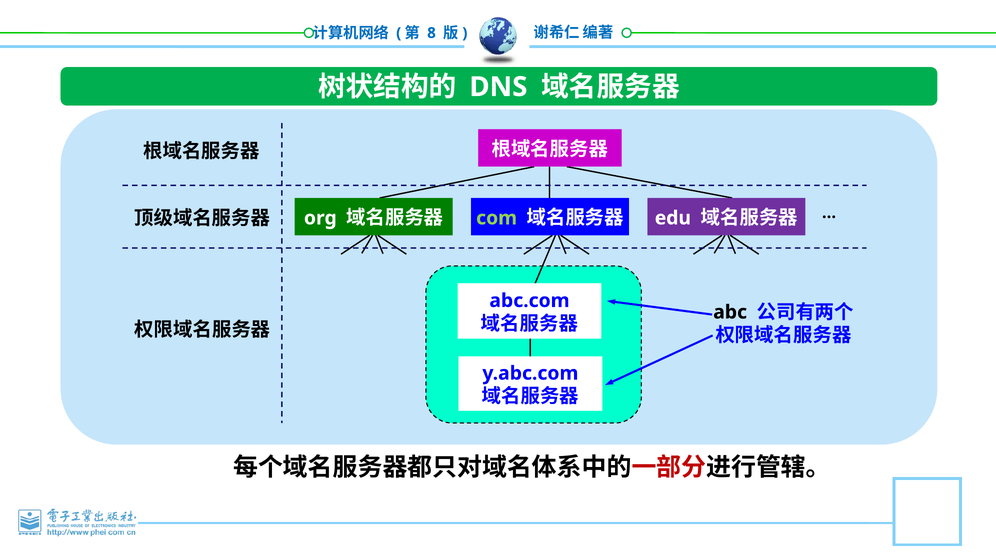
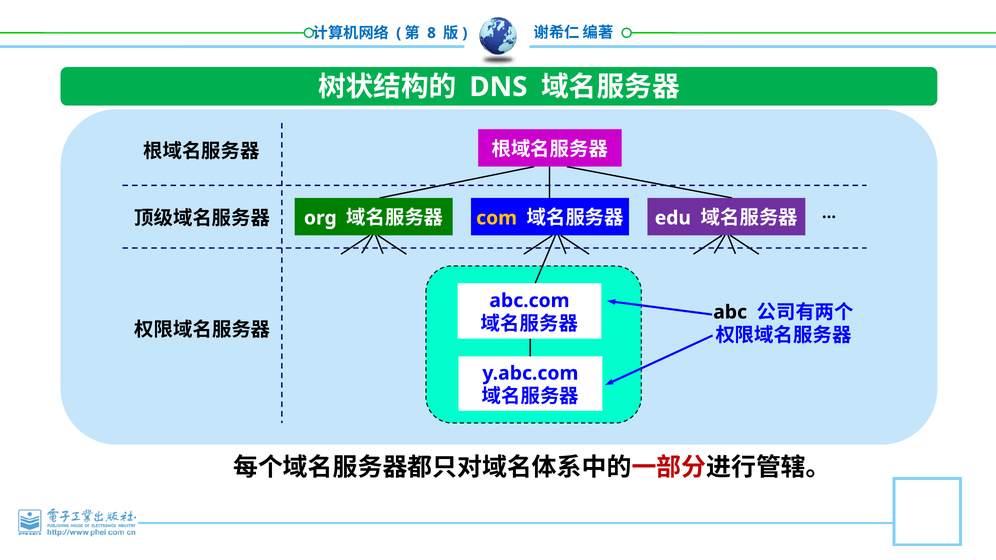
com colour: light green -> yellow
